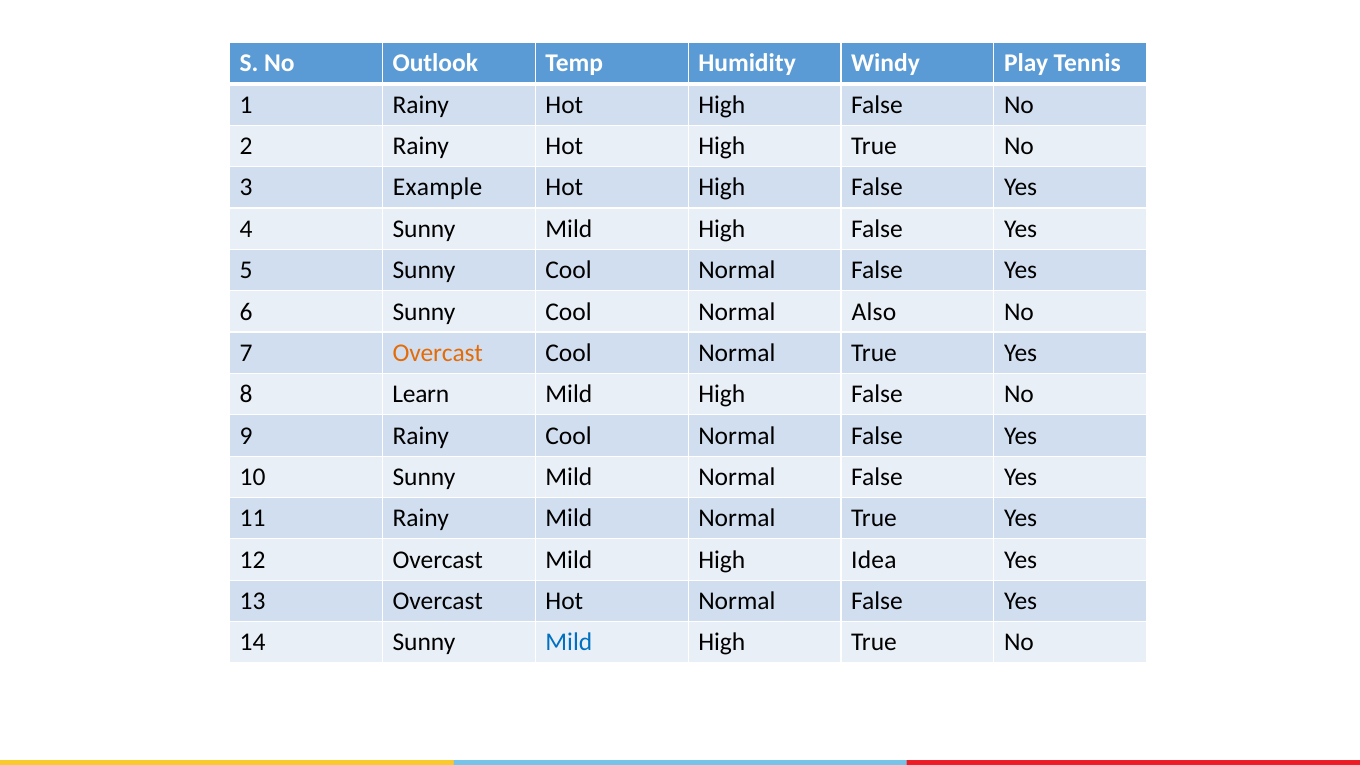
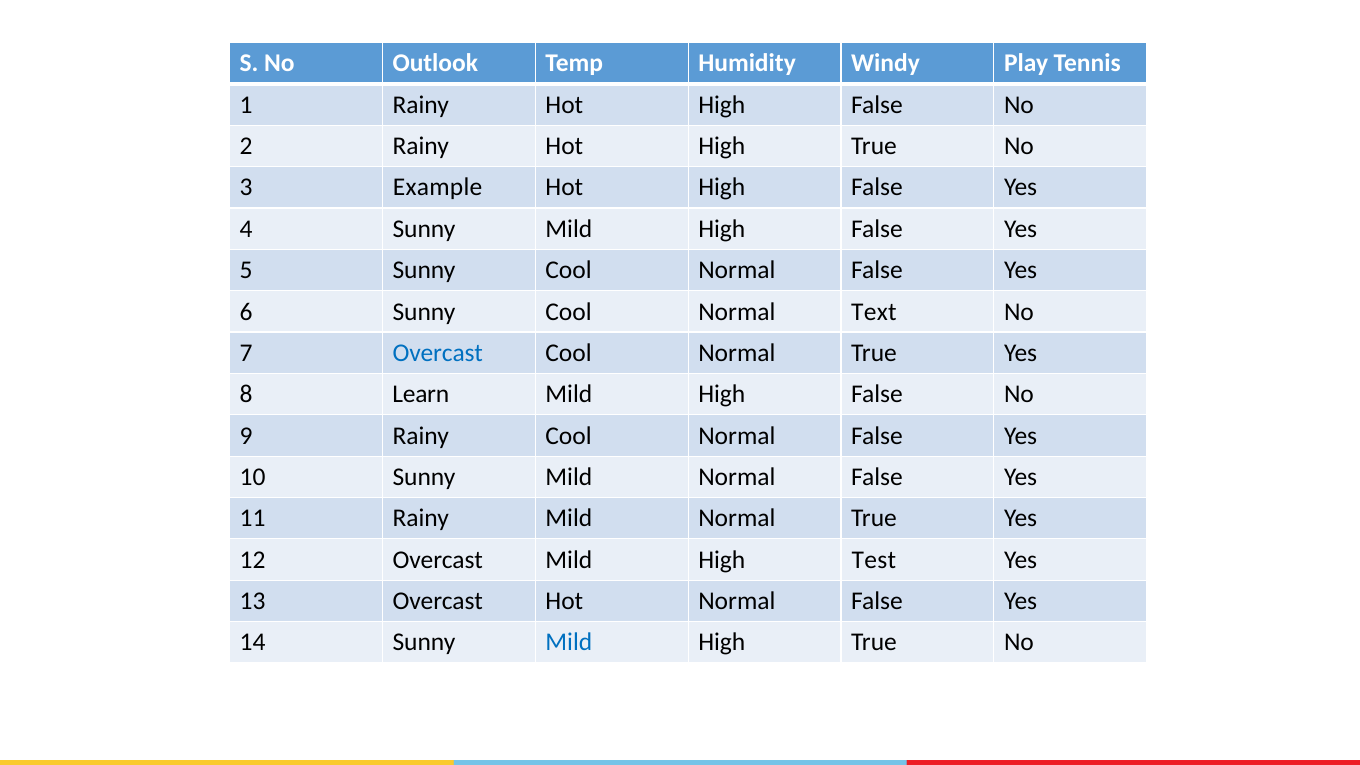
Also: Also -> Text
Overcast at (438, 353) colour: orange -> blue
Idea: Idea -> Test
